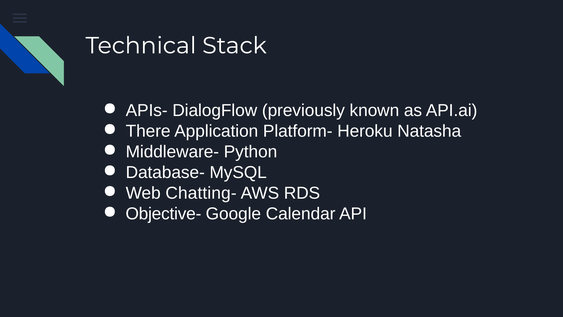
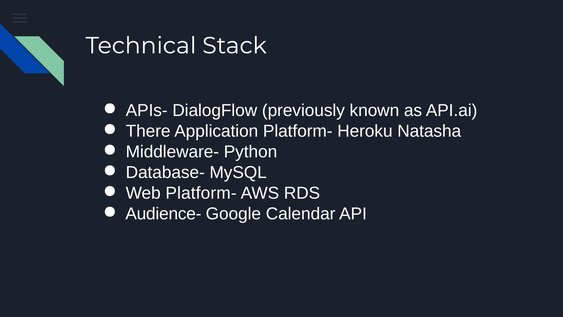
Web Chatting-: Chatting- -> Platform-
Objective-: Objective- -> Audience-
